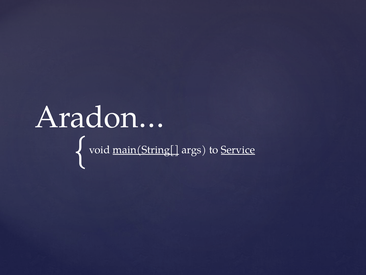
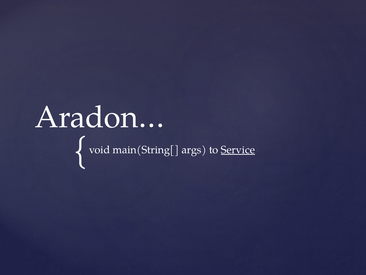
main(String[ underline: present -> none
